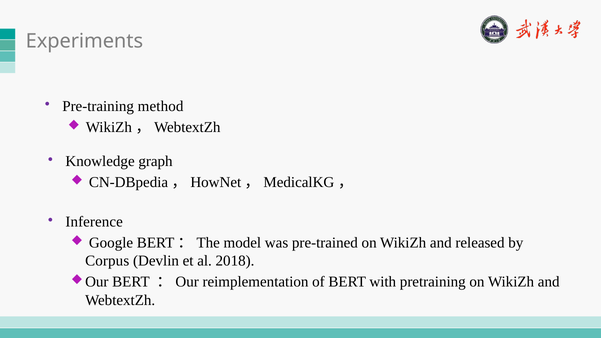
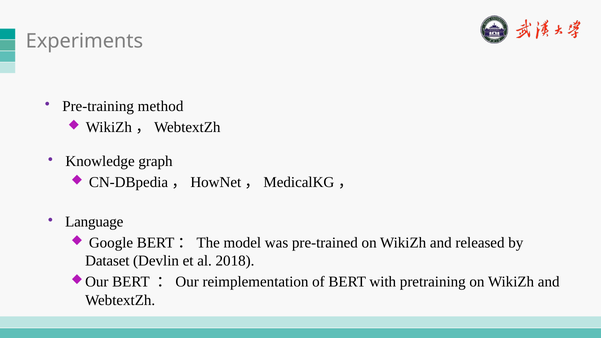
Inference: Inference -> Language
Corpus: Corpus -> Dataset
